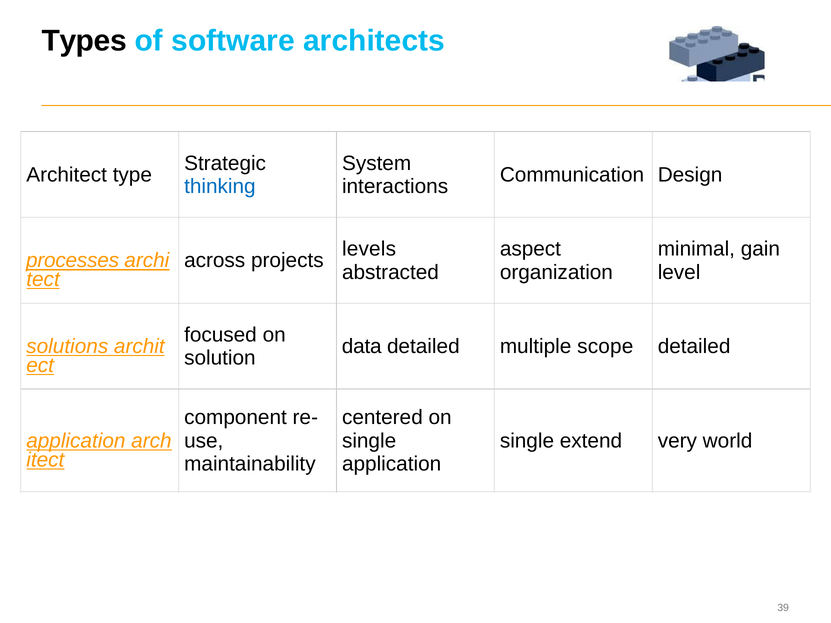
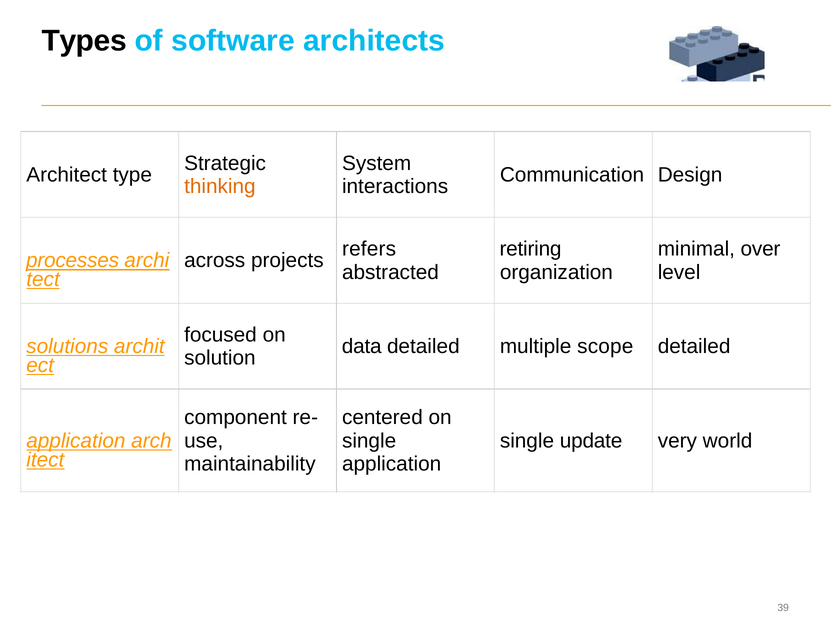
thinking colour: blue -> orange
levels: levels -> refers
aspect: aspect -> retiring
gain: gain -> over
extend: extend -> update
